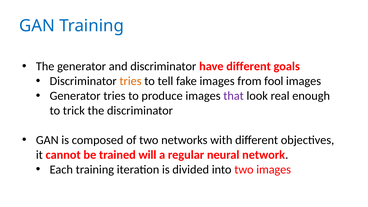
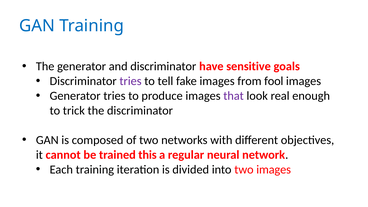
have different: different -> sensitive
tries at (131, 81) colour: orange -> purple
will: will -> this
